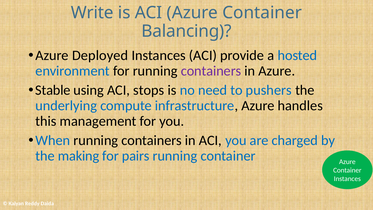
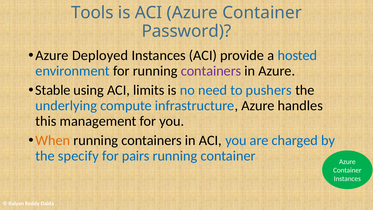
Write: Write -> Tools
Balancing: Balancing -> Password
stops: stops -> limits
When colour: blue -> orange
making: making -> specify
